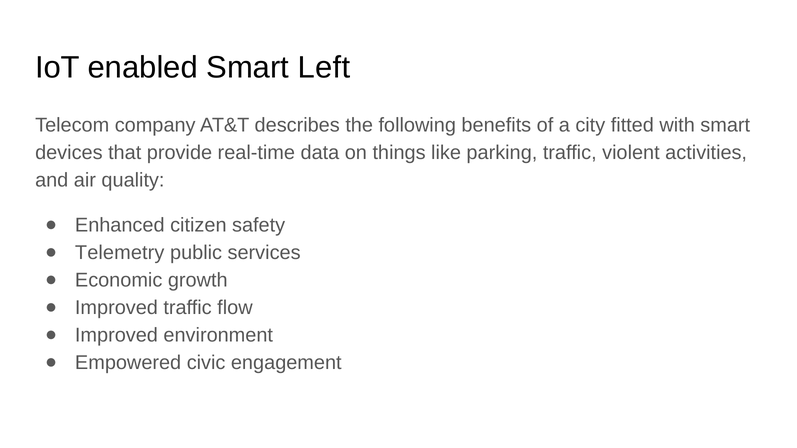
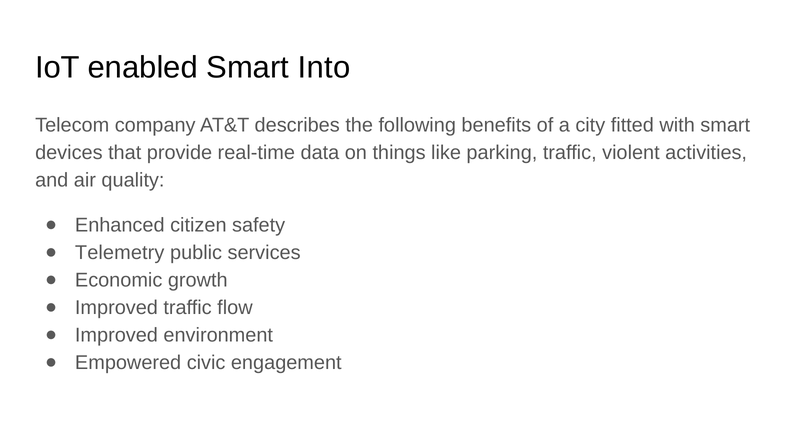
Left: Left -> Into
